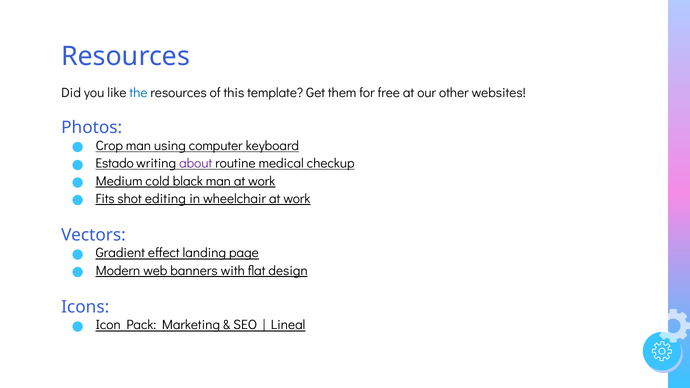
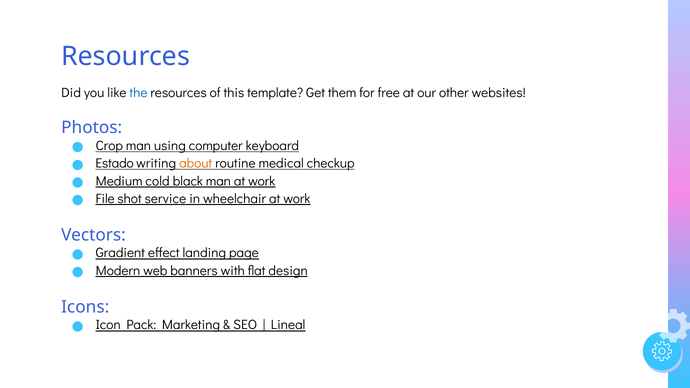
about colour: purple -> orange
Fits: Fits -> File
editing: editing -> service
